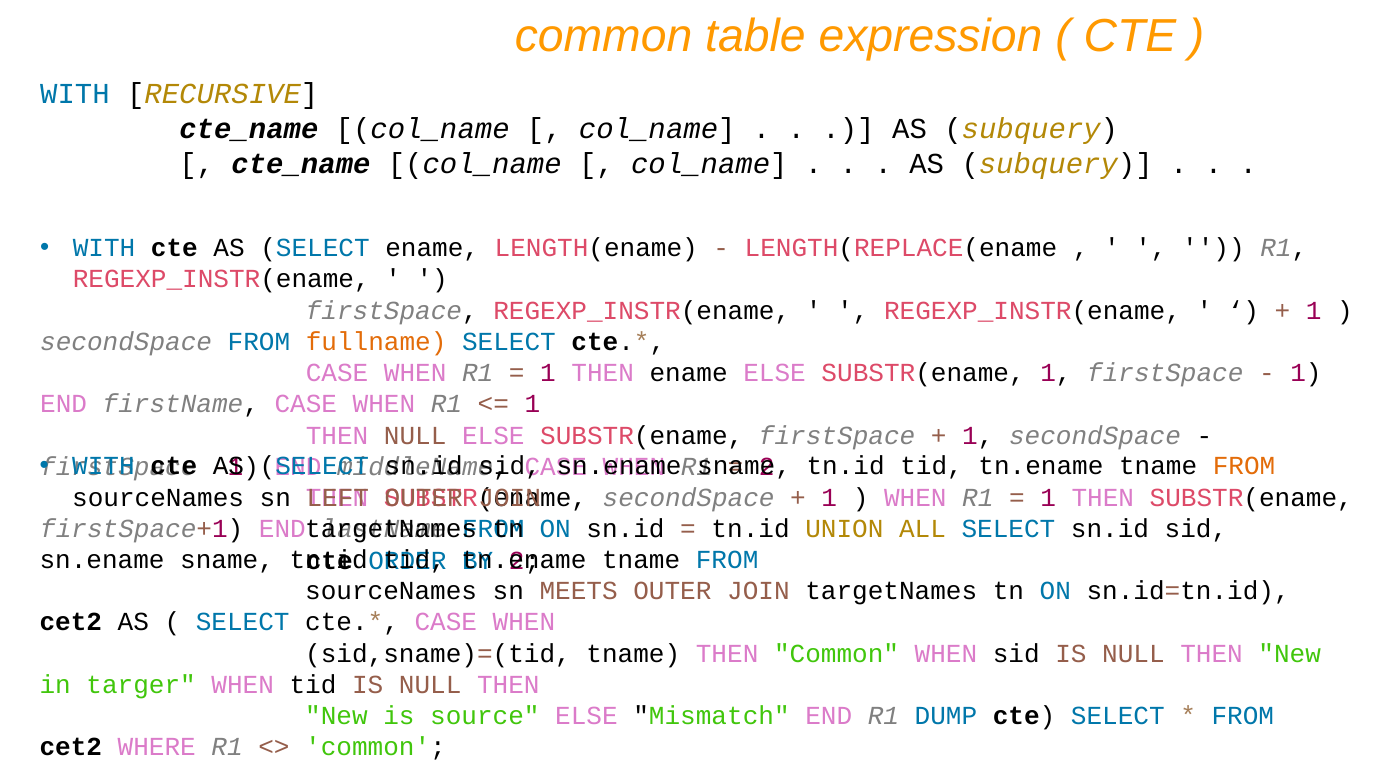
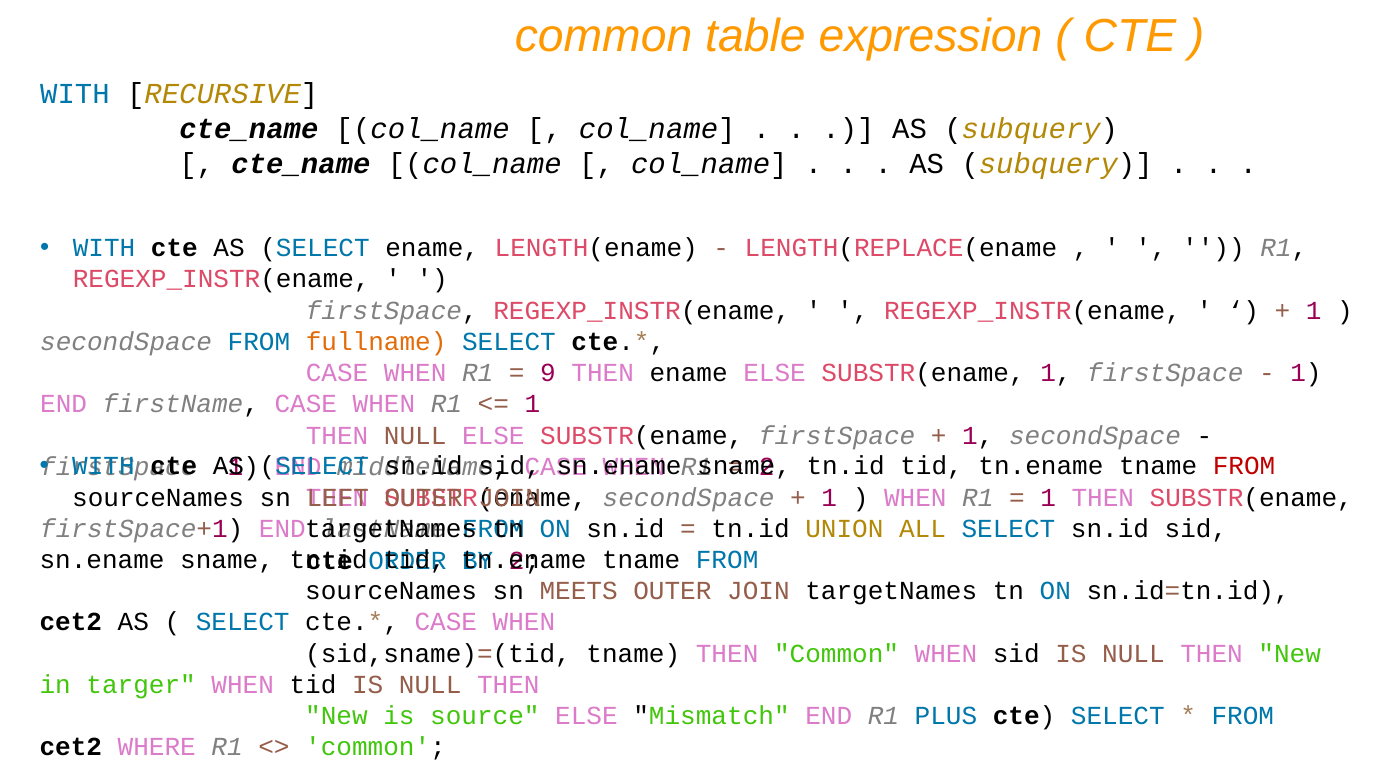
1 at (548, 373): 1 -> 9
FROM at (1244, 466) colour: orange -> red
DUMP: DUMP -> PLUS
